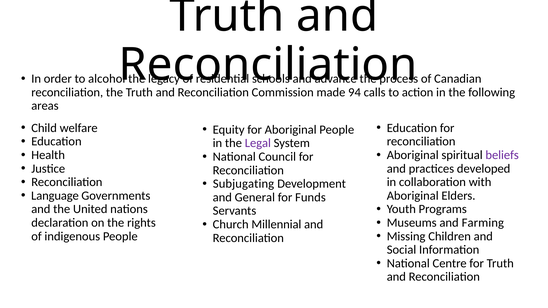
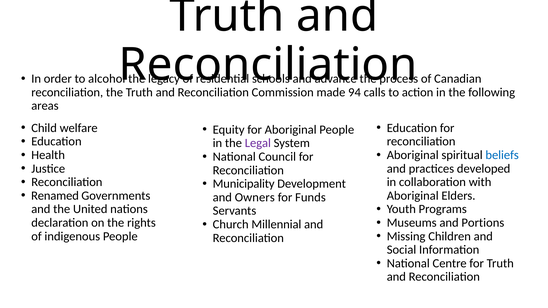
beliefs colour: purple -> blue
Subjugating: Subjugating -> Municipality
Language: Language -> Renamed
General: General -> Owners
Farming: Farming -> Portions
